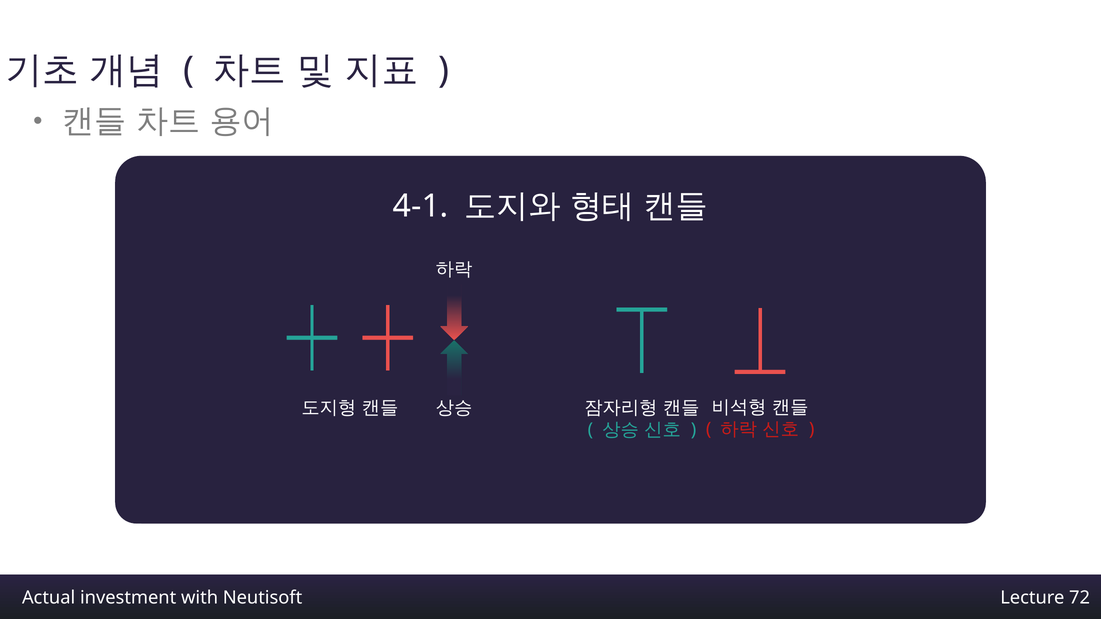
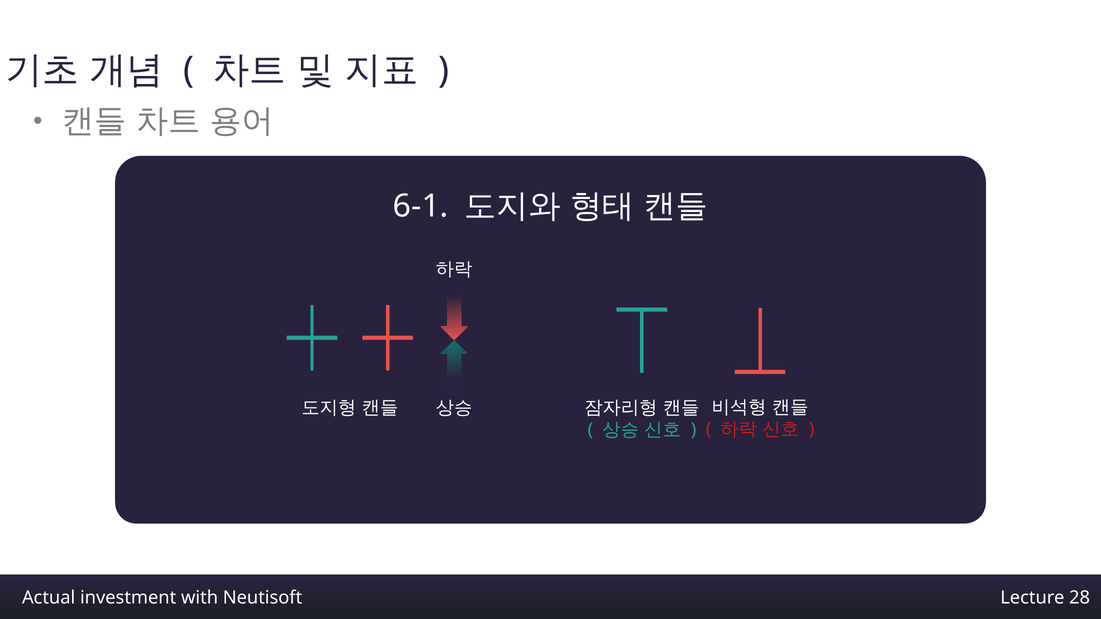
4-1: 4-1 -> 6-1
72: 72 -> 28
